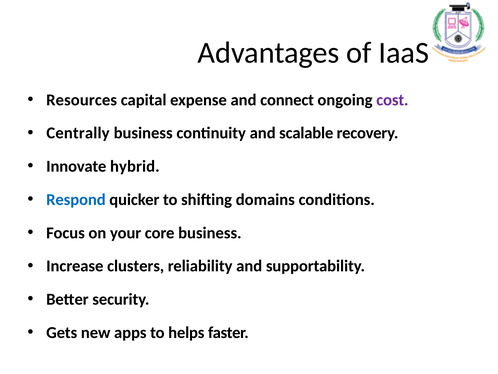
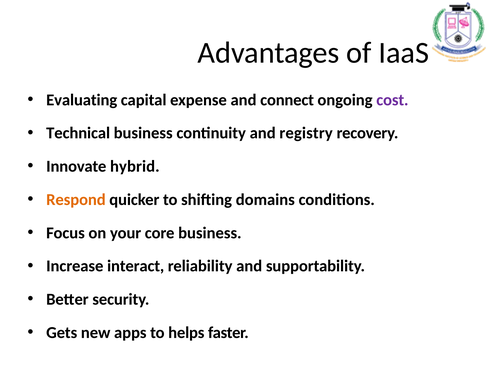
Resources: Resources -> Evaluating
Centrally: Centrally -> Technical
scalable: scalable -> registry
Respond colour: blue -> orange
clusters: clusters -> interact
